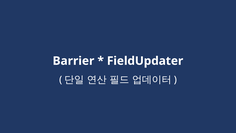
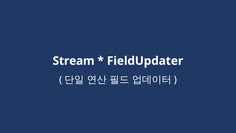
Barrier: Barrier -> Stream
